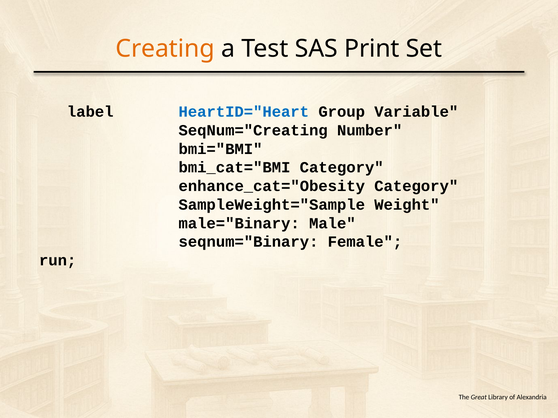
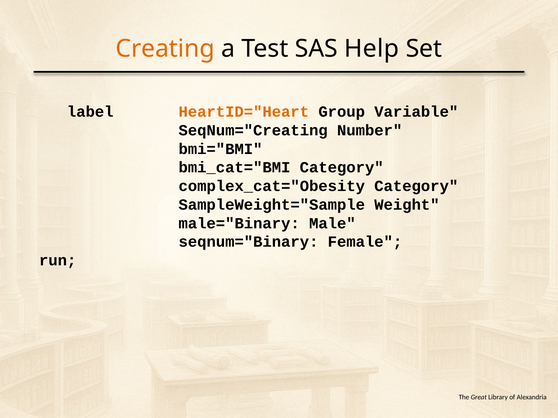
Print: Print -> Help
HeartID="Heart colour: blue -> orange
enhance_cat="Obesity: enhance_cat="Obesity -> complex_cat="Obesity
